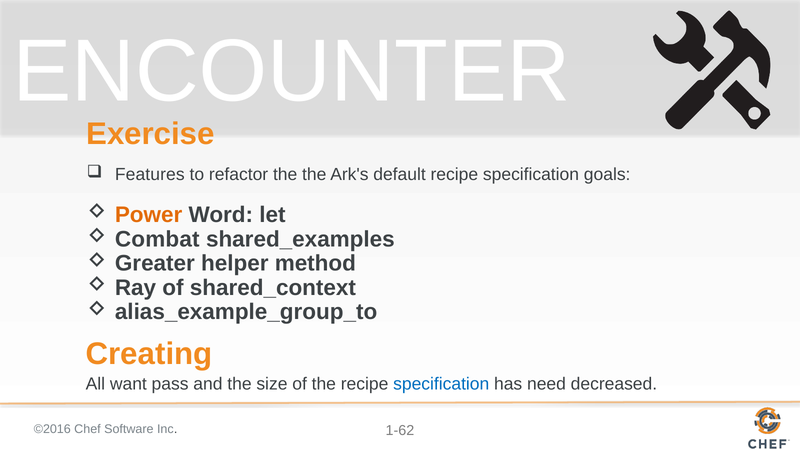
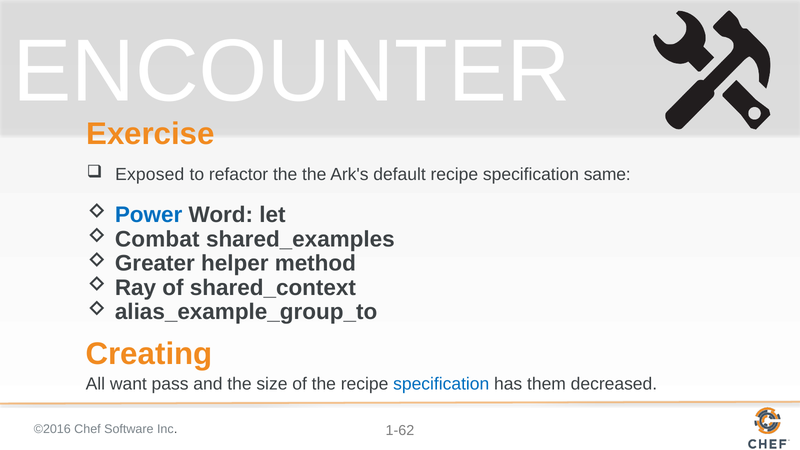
Features: Features -> Exposed
goals: goals -> same
Power colour: orange -> blue
need: need -> them
